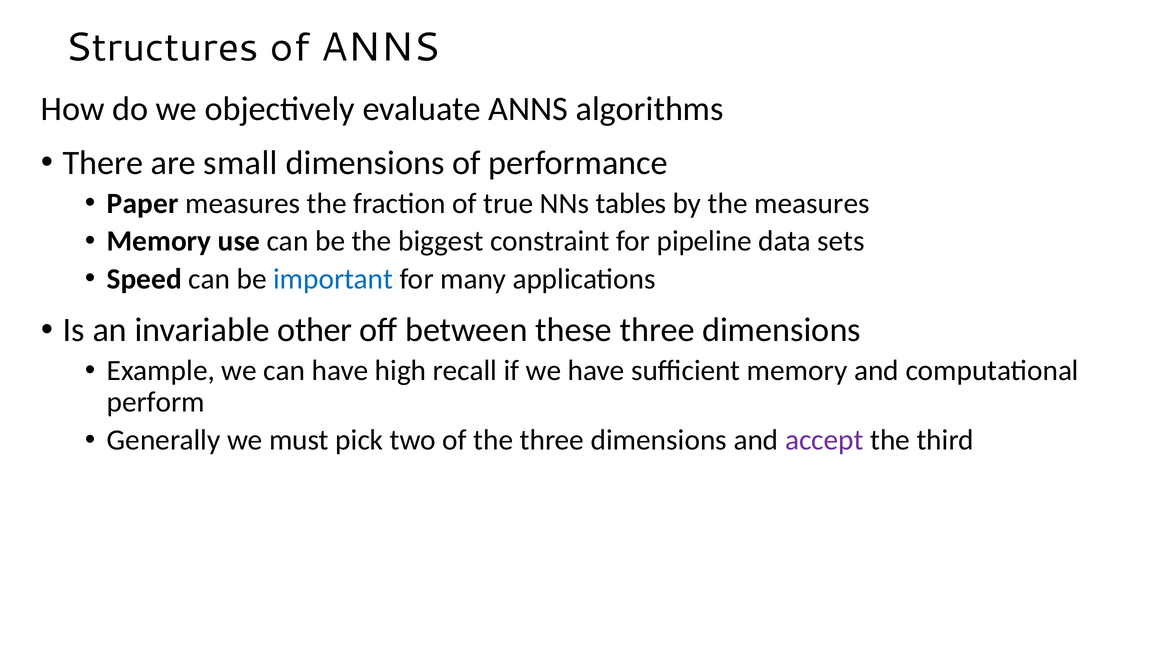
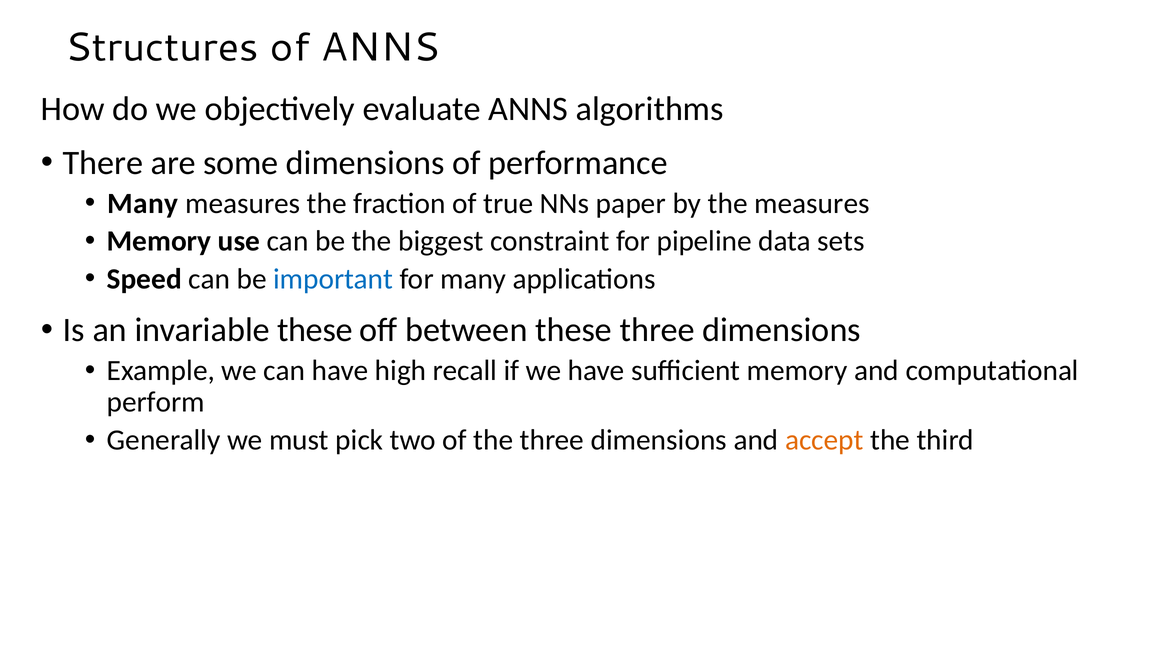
small: small -> some
Paper at (143, 203): Paper -> Many
tables: tables -> paper
invariable other: other -> these
accept colour: purple -> orange
